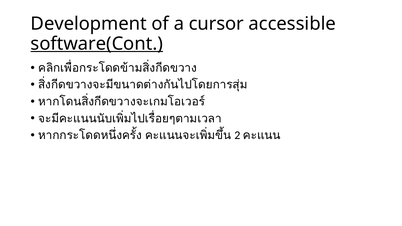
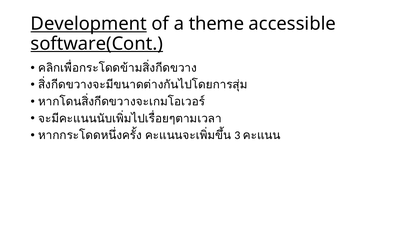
Development underline: none -> present
cursor: cursor -> theme
2: 2 -> 3
